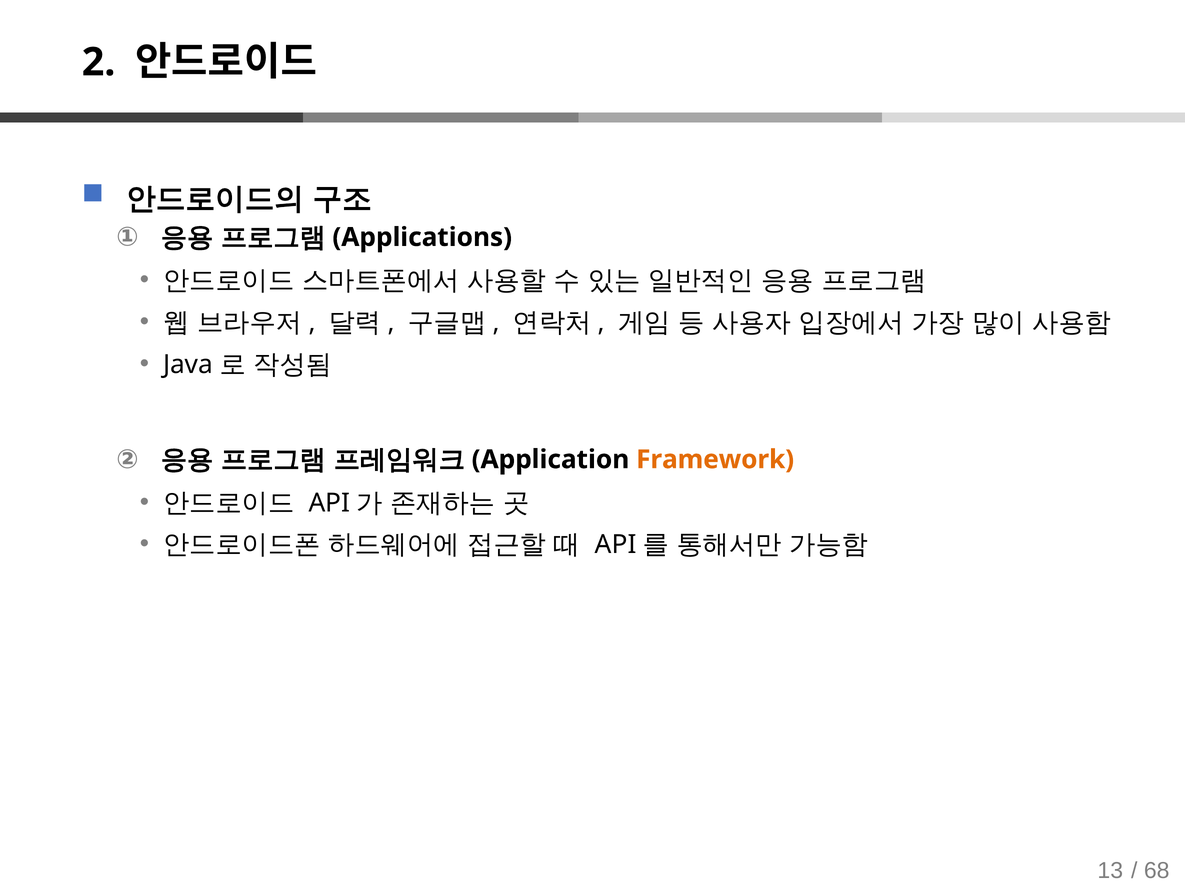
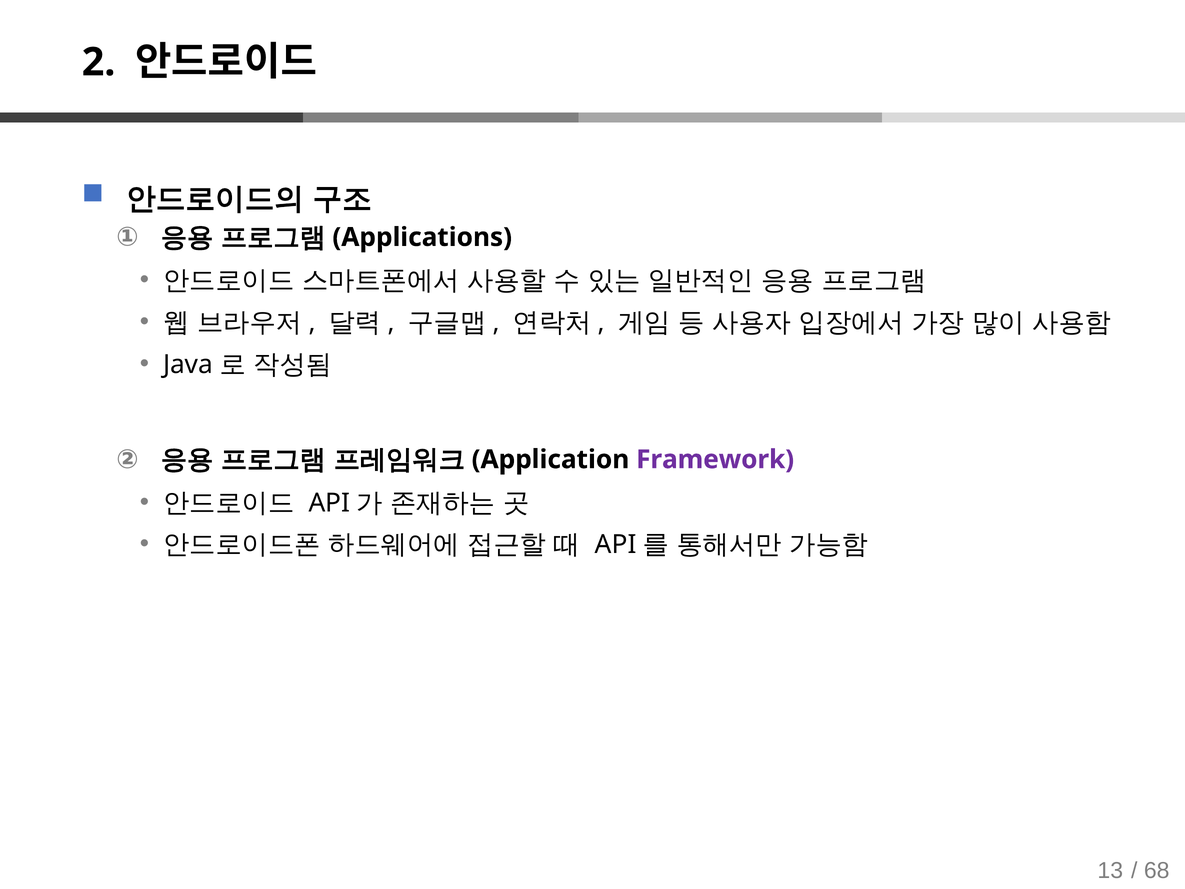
Framework colour: orange -> purple
